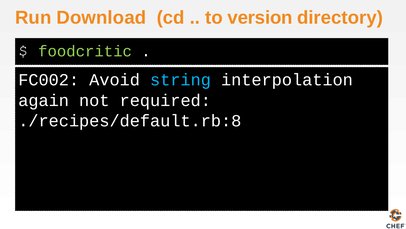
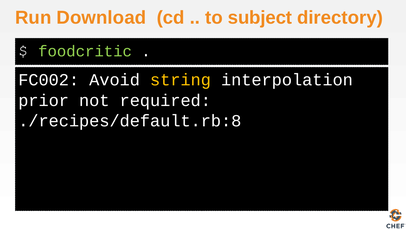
version: version -> subject
string colour: light blue -> yellow
again: again -> prior
